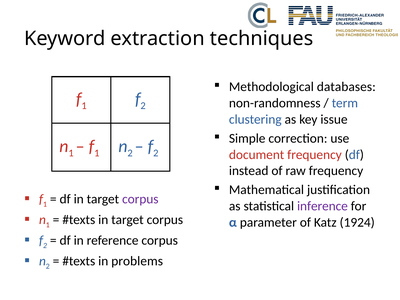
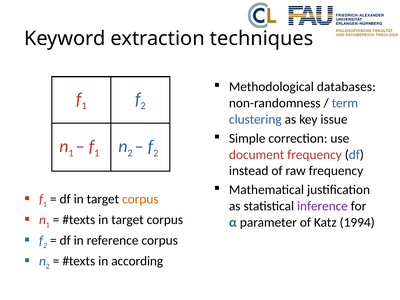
corpus at (140, 199) colour: purple -> orange
1924: 1924 -> 1994
problems: problems -> according
